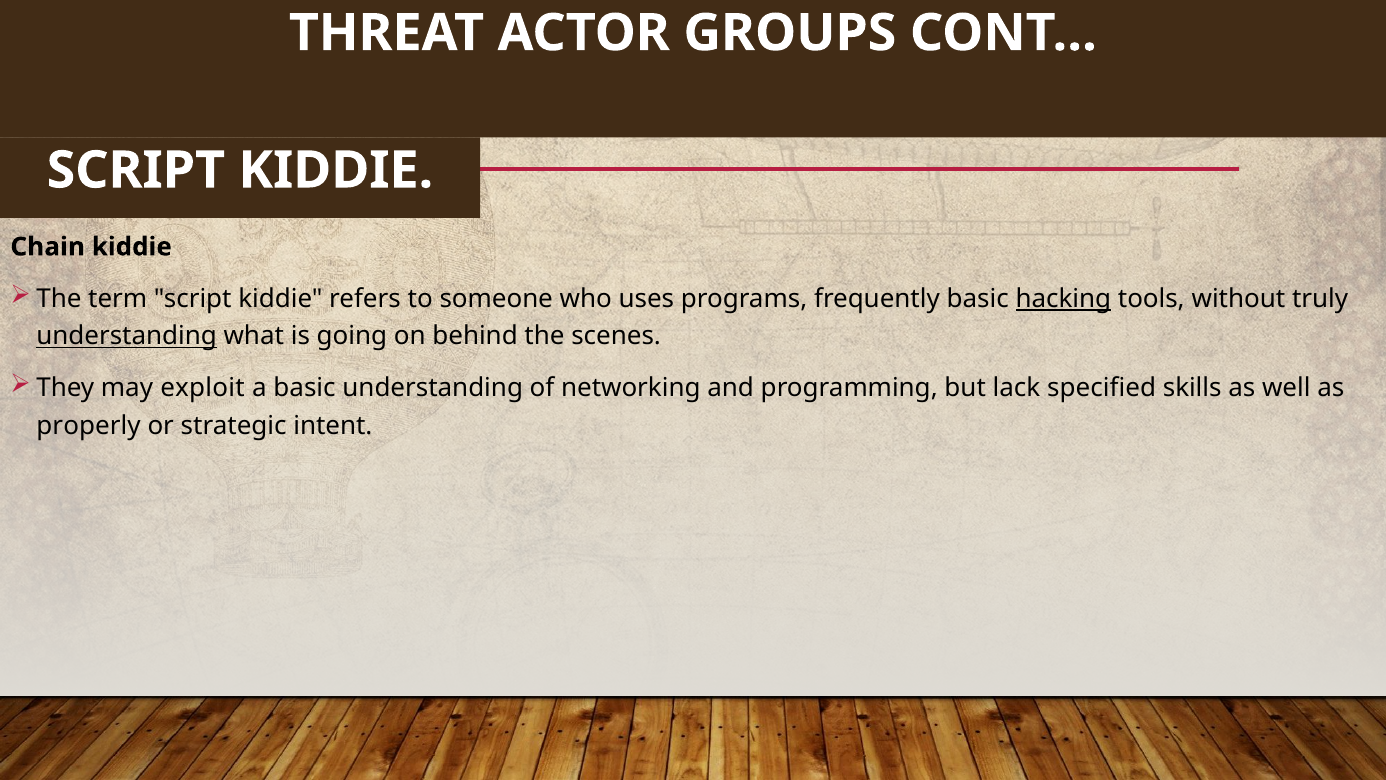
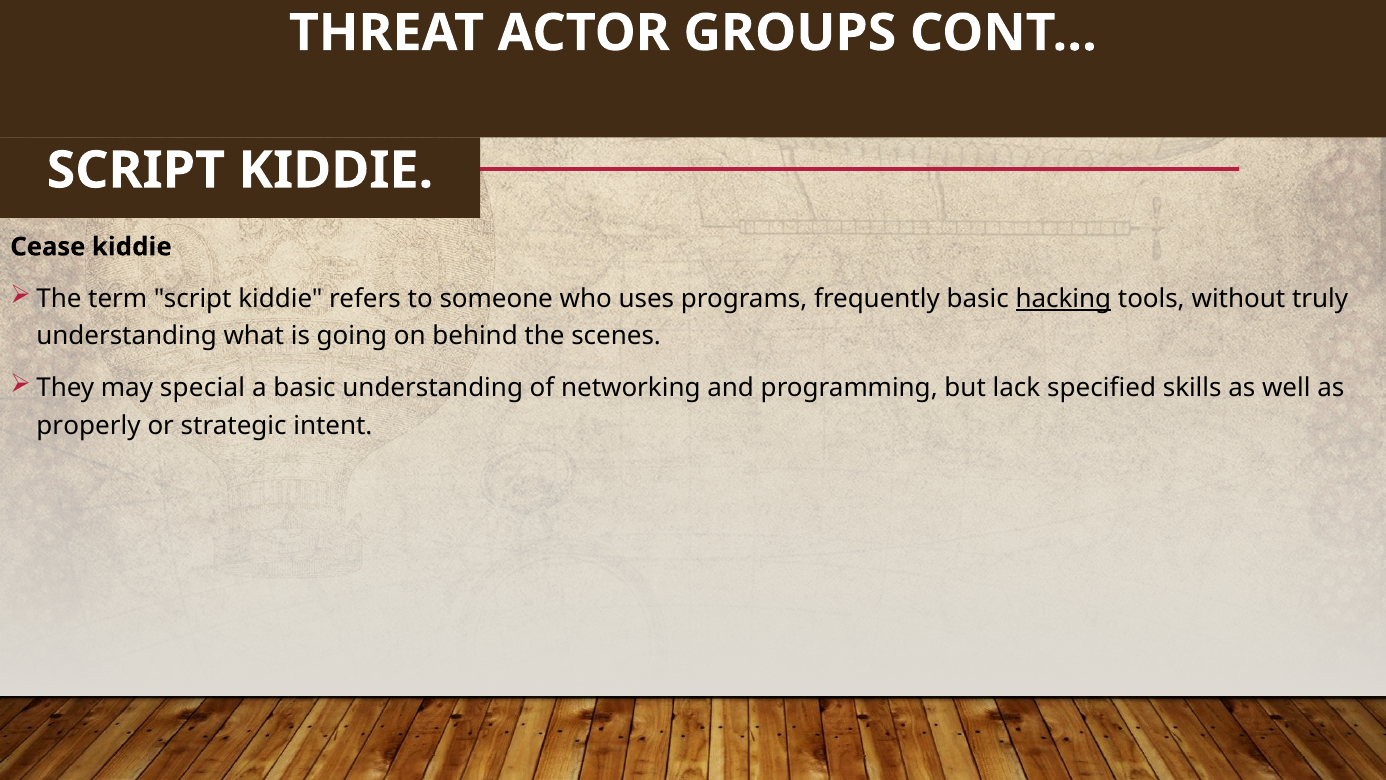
Chain: Chain -> Cease
understanding at (127, 336) underline: present -> none
exploit: exploit -> special
